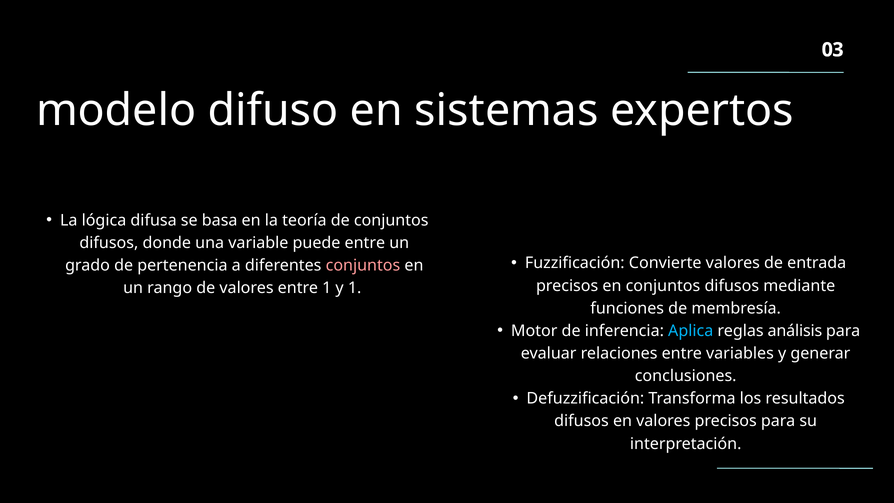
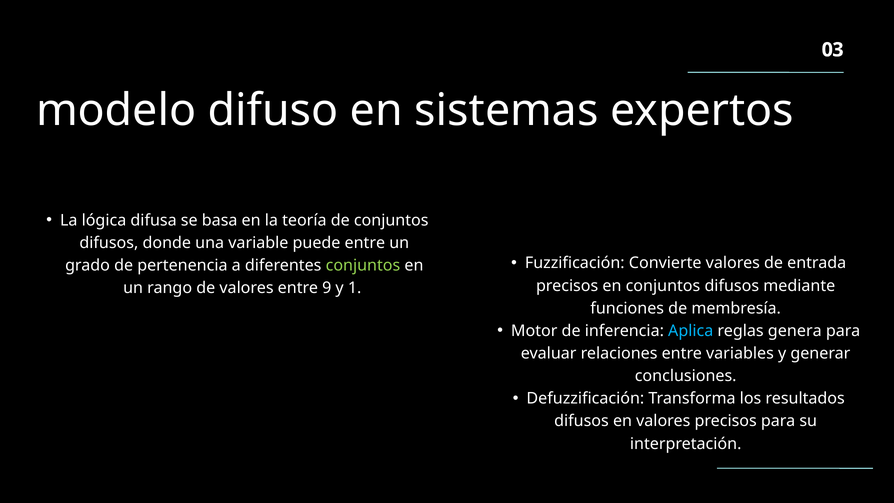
conjuntos at (363, 266) colour: pink -> light green
entre 1: 1 -> 9
análisis: análisis -> genera
